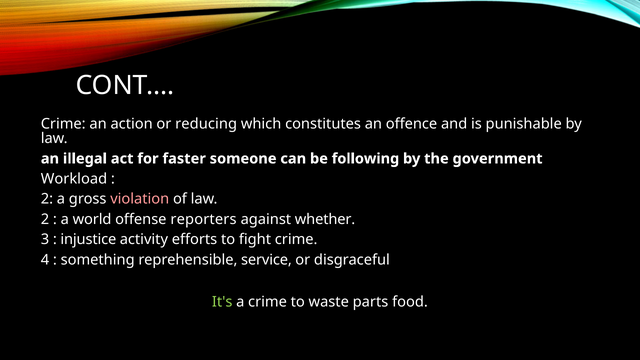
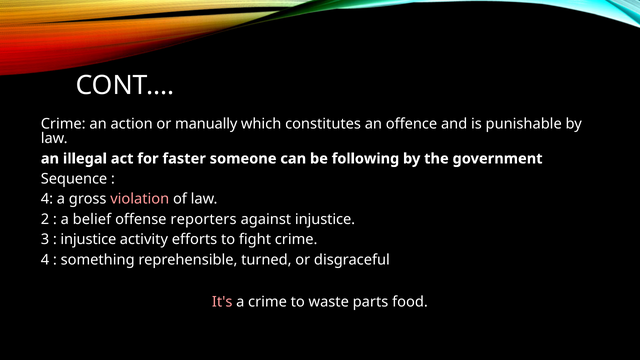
reducing: reducing -> manually
Workload: Workload -> Sequence
2 at (47, 199): 2 -> 4
world: world -> belief
against whether: whether -> injustice
service: service -> turned
It's colour: light green -> pink
